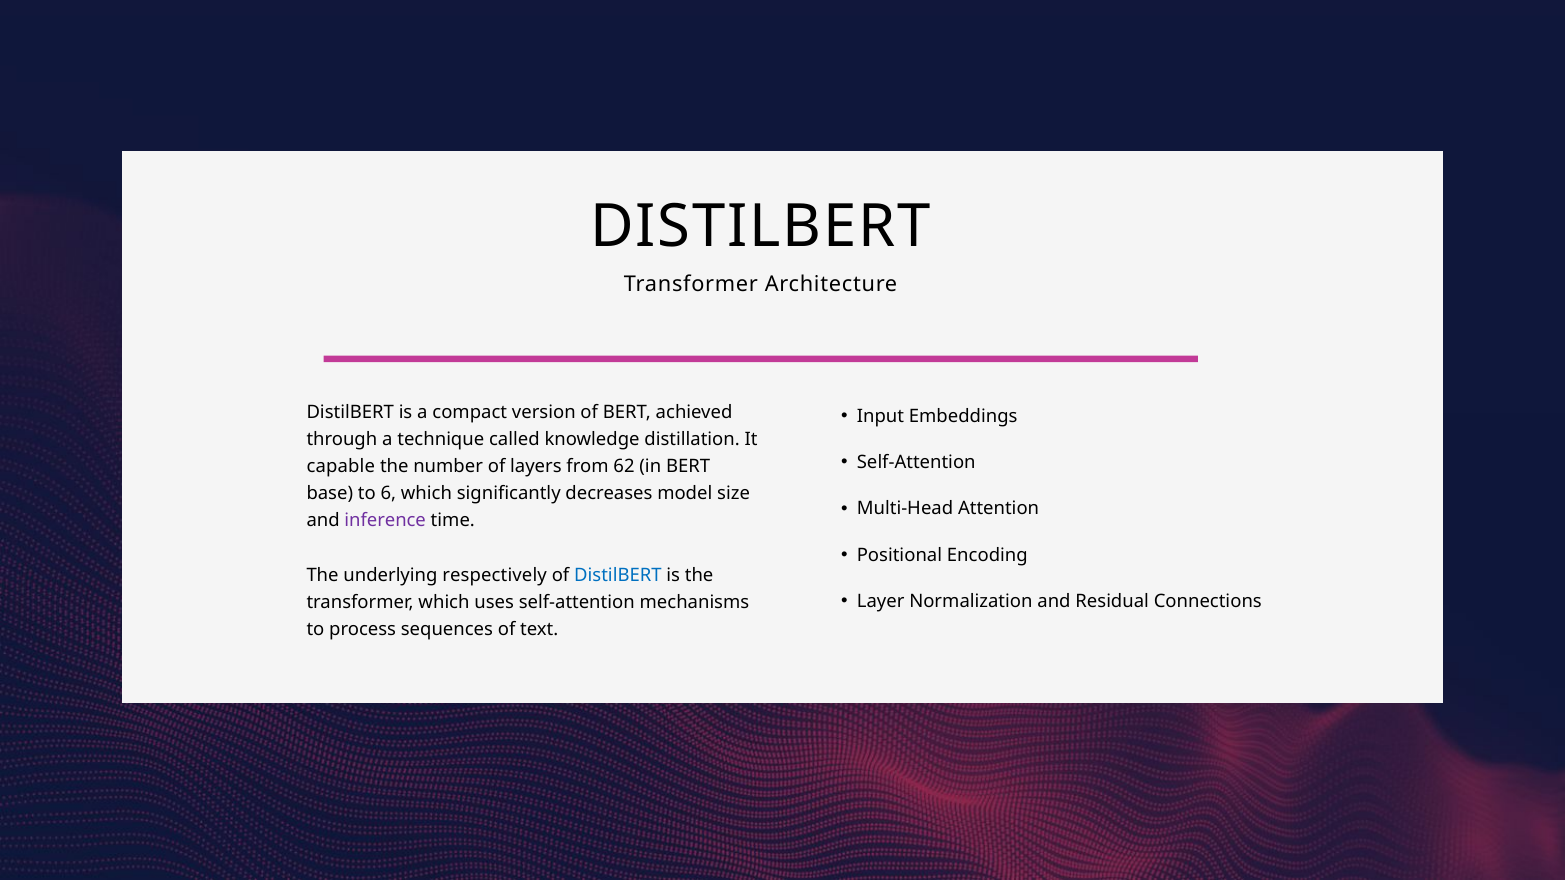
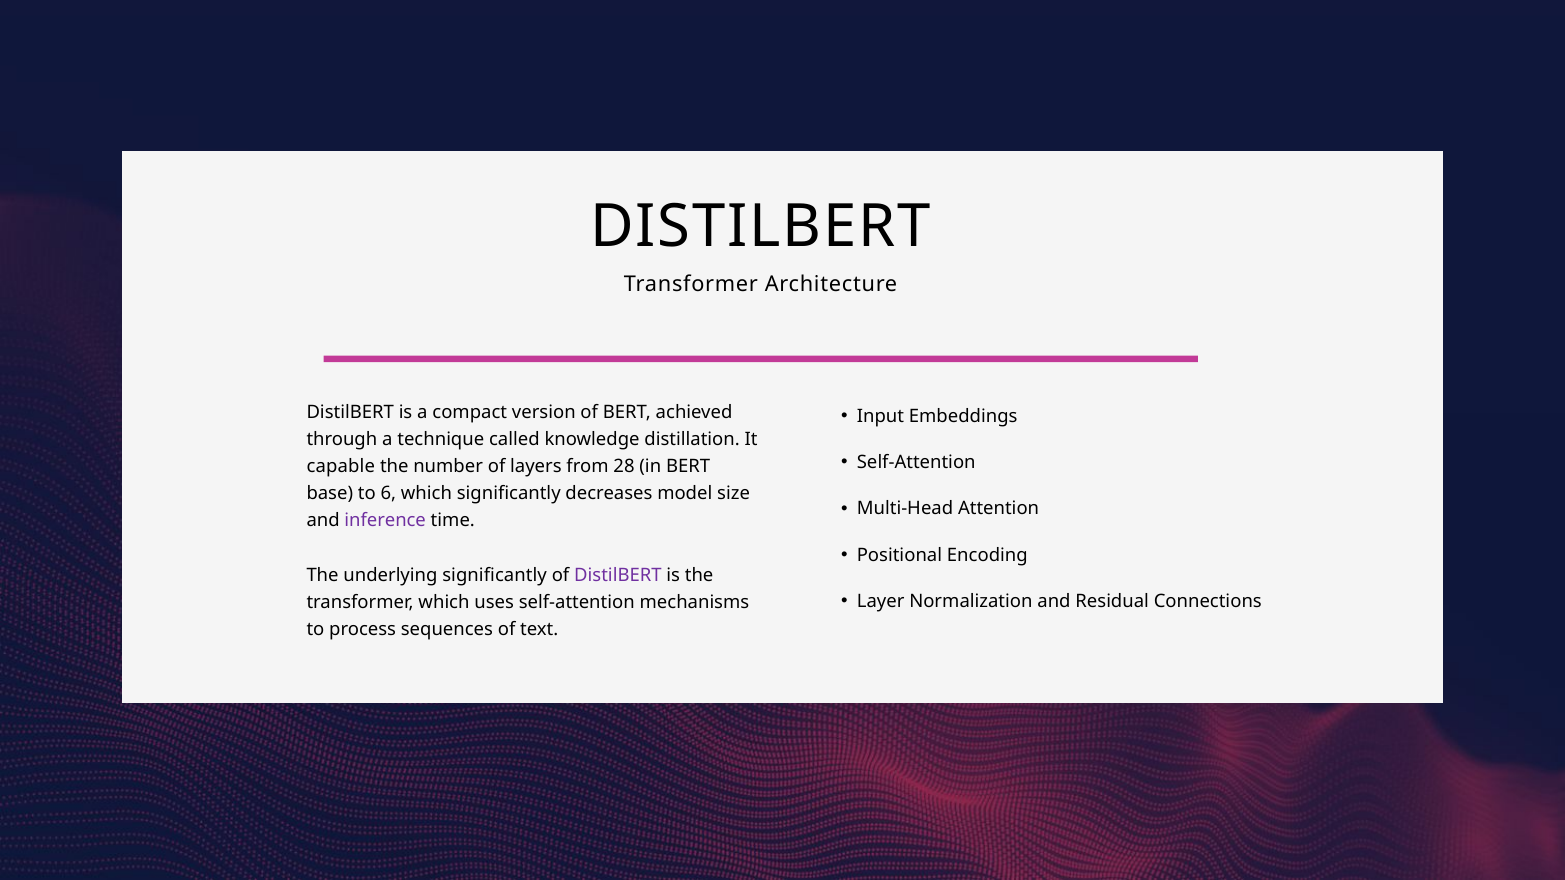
62: 62 -> 28
underlying respectively: respectively -> significantly
DistilBERT at (618, 575) colour: blue -> purple
